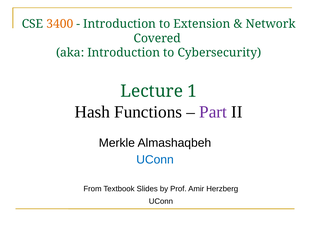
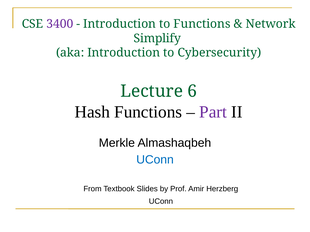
3400 colour: orange -> purple
to Extension: Extension -> Functions
Covered: Covered -> Simplify
1: 1 -> 6
